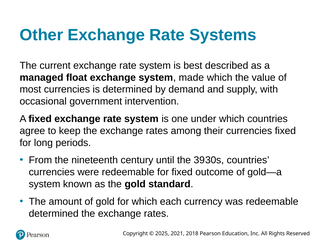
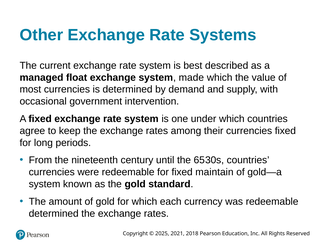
39: 39 -> 65
outcome: outcome -> maintain
